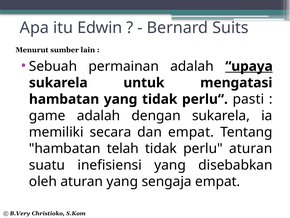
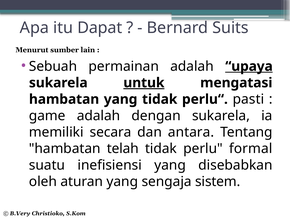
Edwin: Edwin -> Dapat
untuk underline: none -> present
dan empat: empat -> antara
perlu aturan: aturan -> formal
sengaja empat: empat -> sistem
